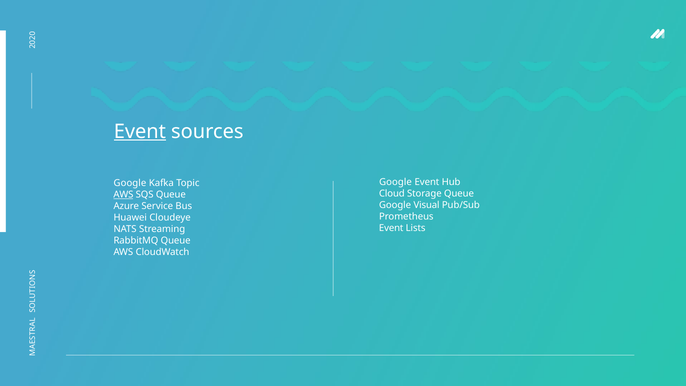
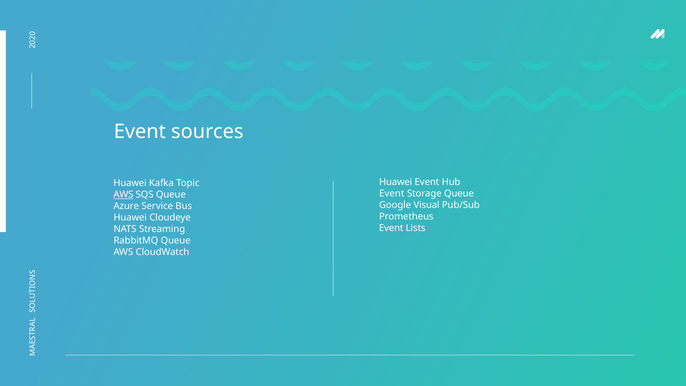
Event at (140, 131) underline: present -> none
Google at (396, 182): Google -> Huawei
Google at (130, 183): Google -> Huawei
Cloud at (392, 193): Cloud -> Event
